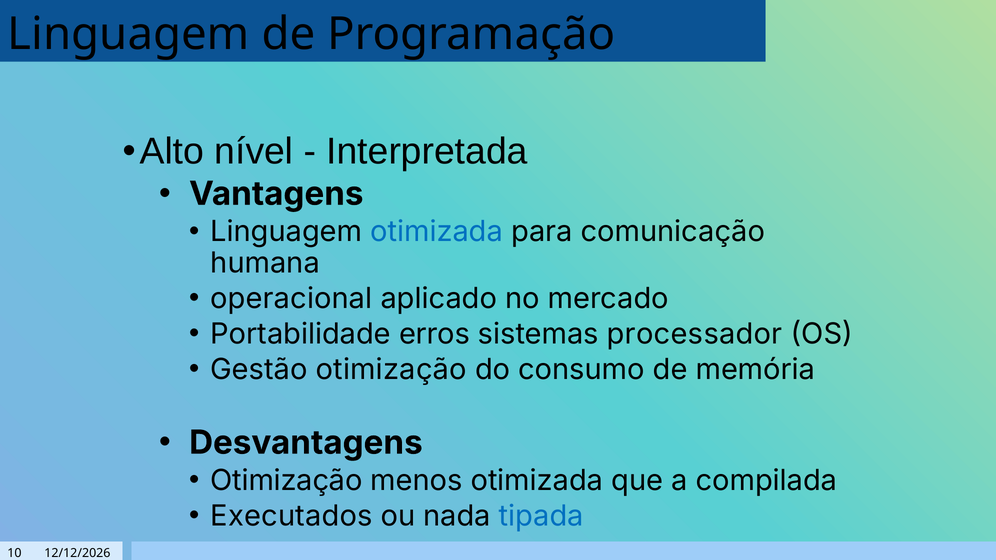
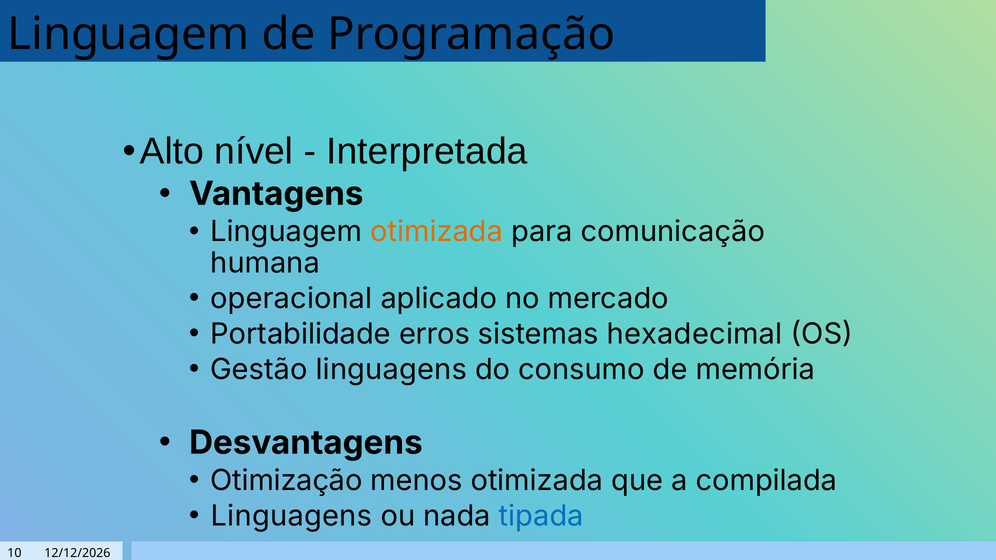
otimizada at (437, 232) colour: blue -> orange
processador: processador -> hexadecimal
Gestão otimização: otimização -> linguagens
Executados at (291, 516): Executados -> Linguagens
